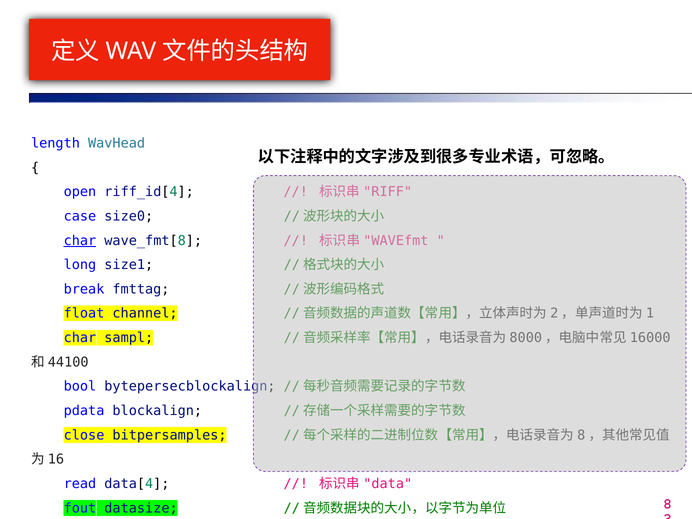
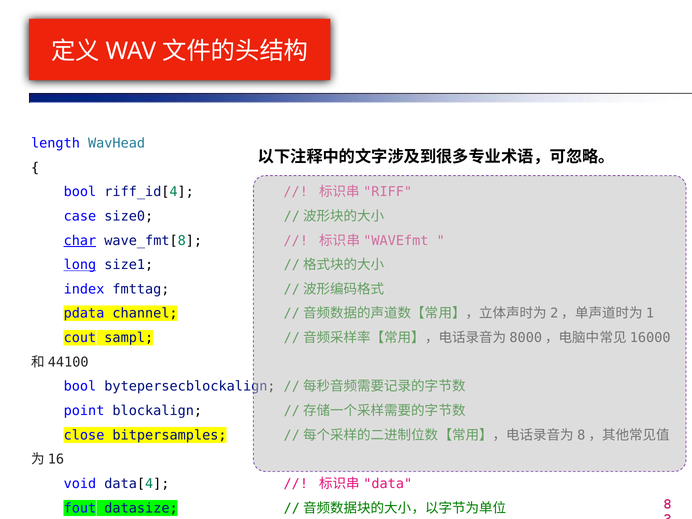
open at (80, 192): open -> bool
long underline: none -> present
break: break -> index
float: float -> pdata
char at (80, 338): char -> cout
pdata: pdata -> point
read: read -> void
